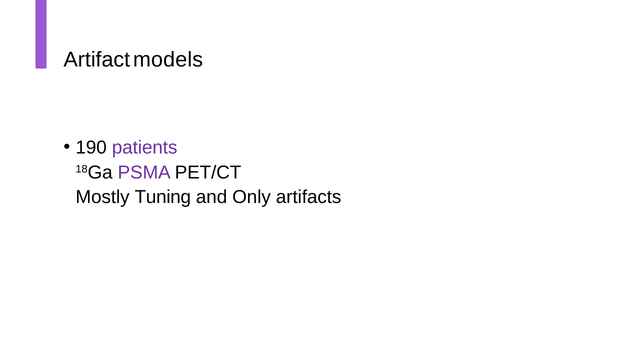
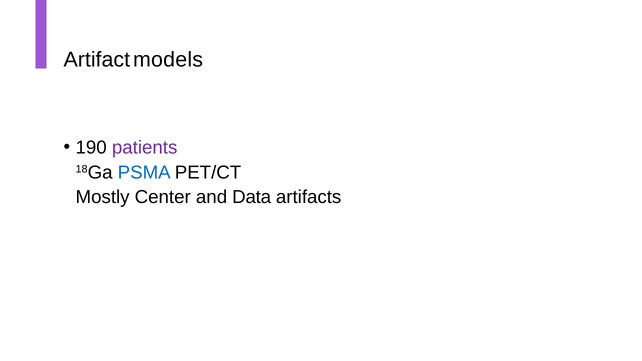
PSMA colour: purple -> blue
Tuning: Tuning -> Center
Only: Only -> Data
